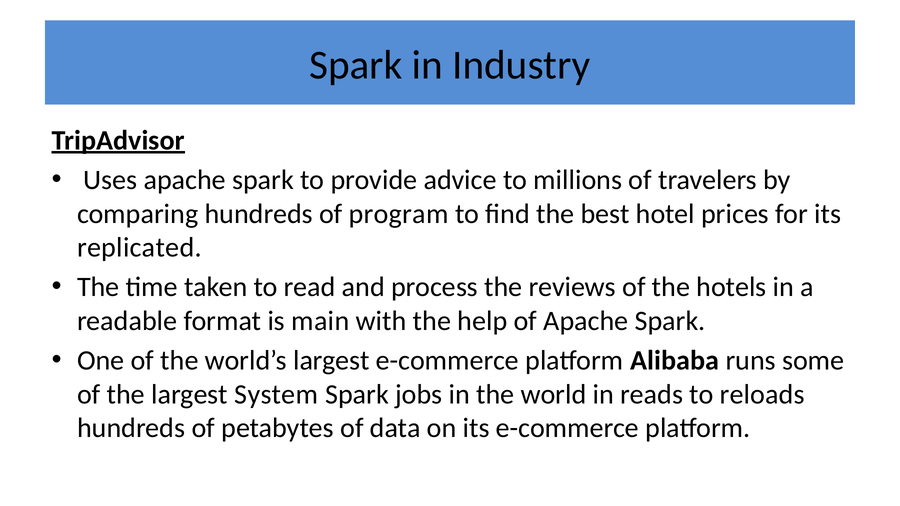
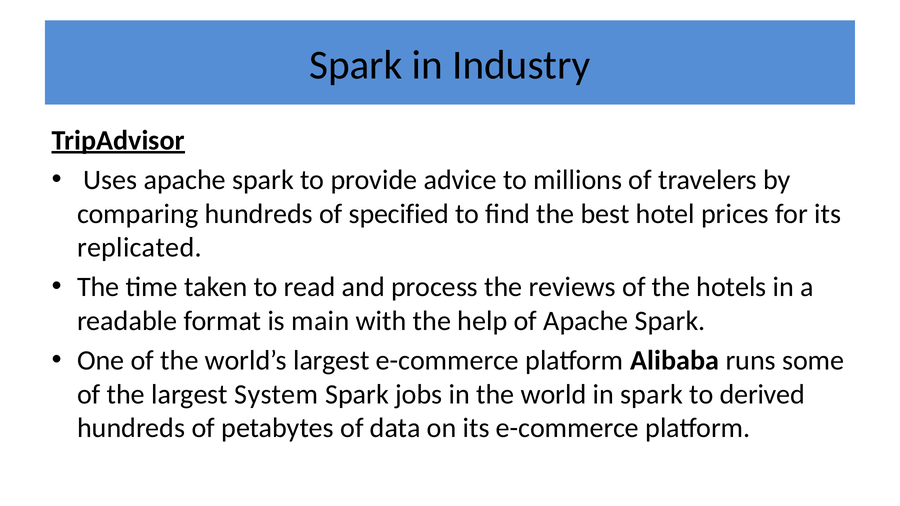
program: program -> specified
in reads: reads -> spark
reloads: reloads -> derived
